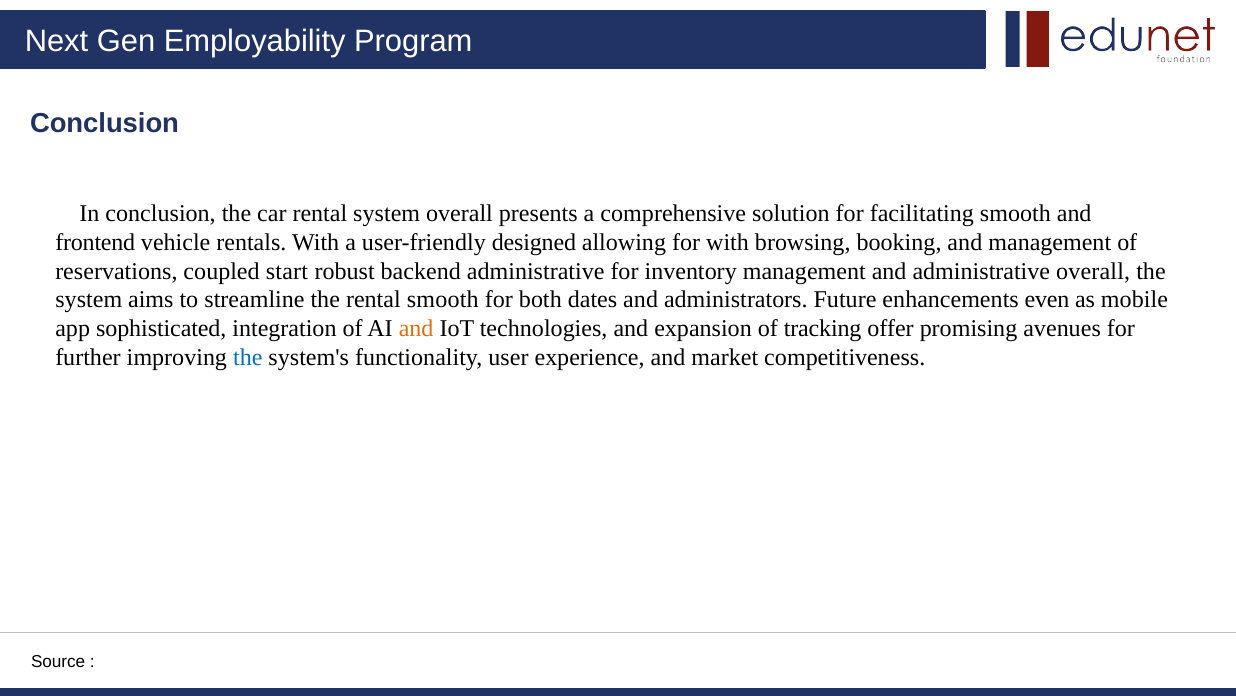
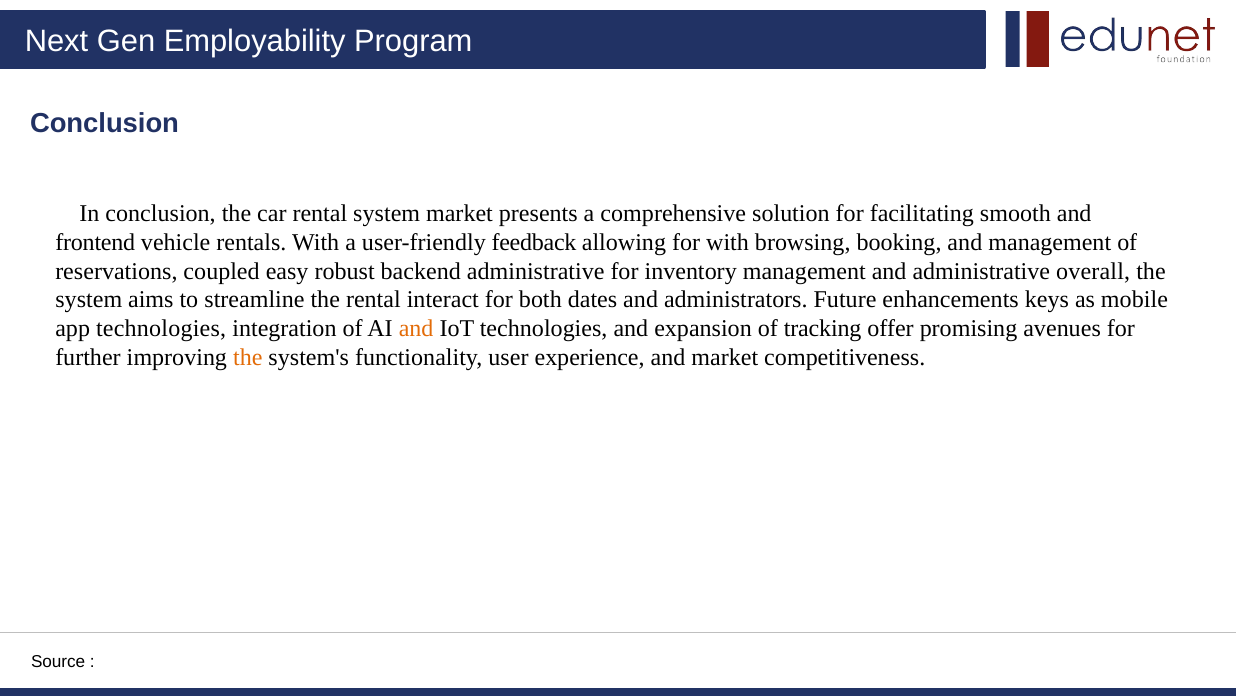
system overall: overall -> market
designed: designed -> feedback
start: start -> easy
rental smooth: smooth -> interact
even: even -> keys
app sophisticated: sophisticated -> technologies
the at (248, 357) colour: blue -> orange
